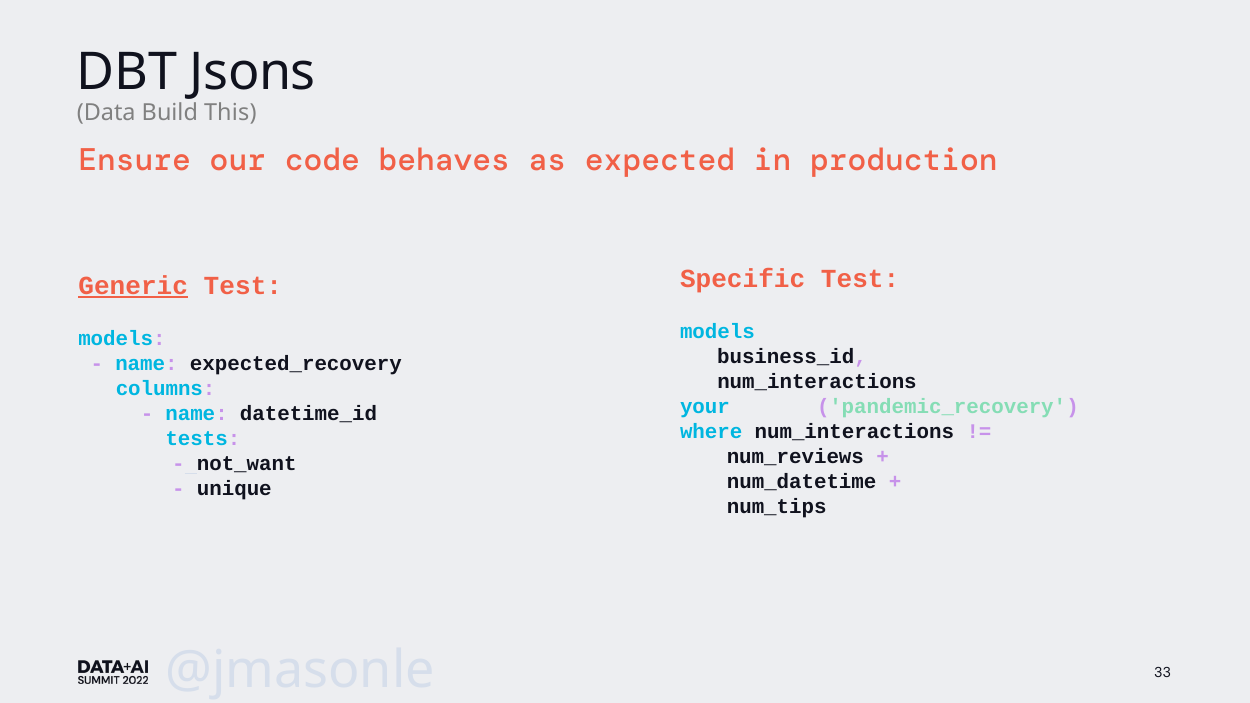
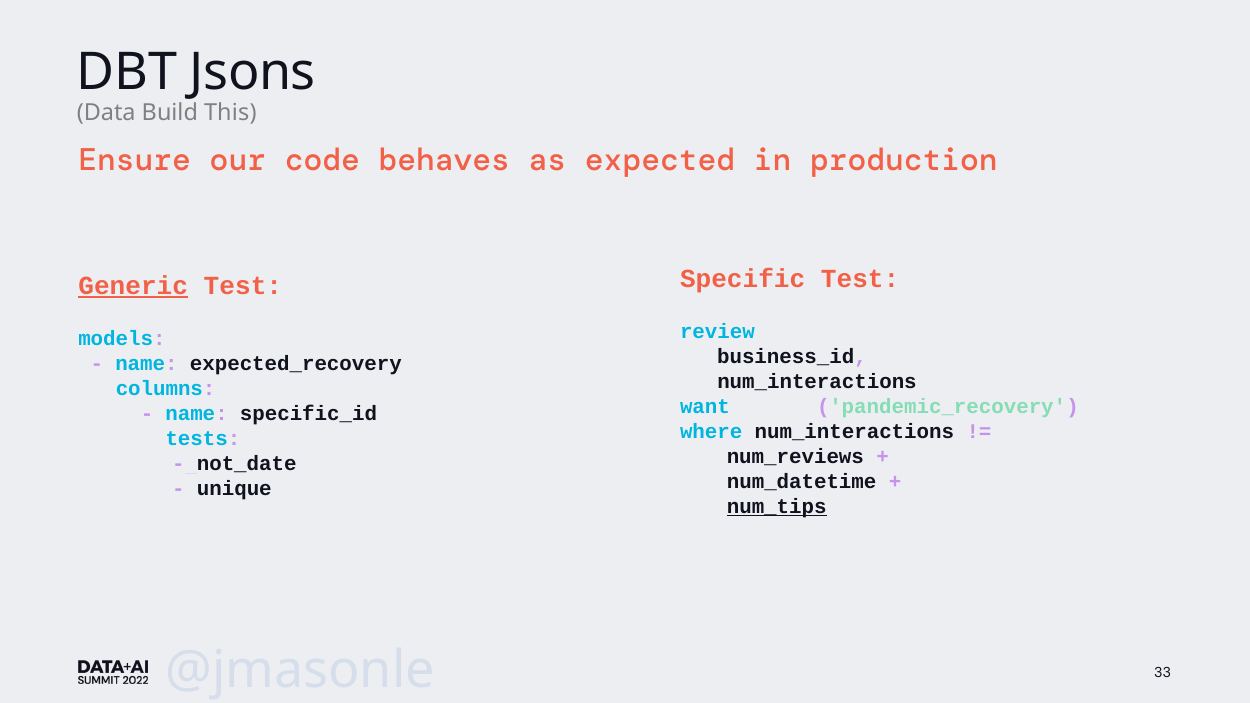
models at (717, 332): models -> review
your: your -> want
datetime_id: datetime_id -> specific_id
not_want: not_want -> not_date
num_tips underline: none -> present
